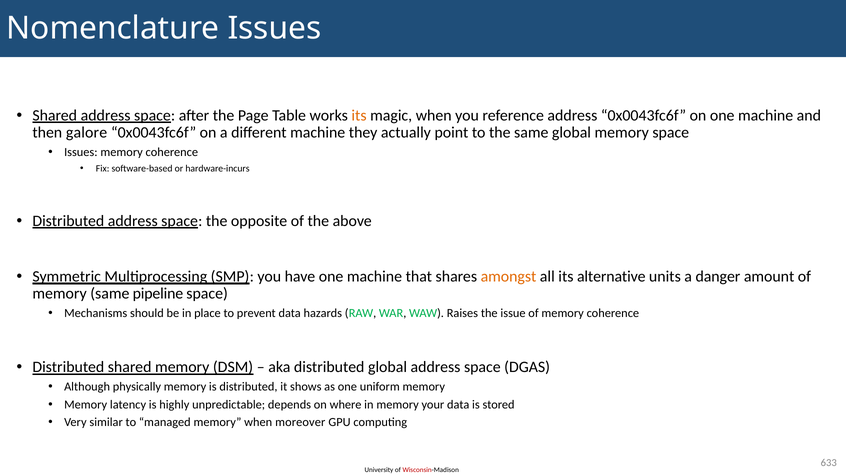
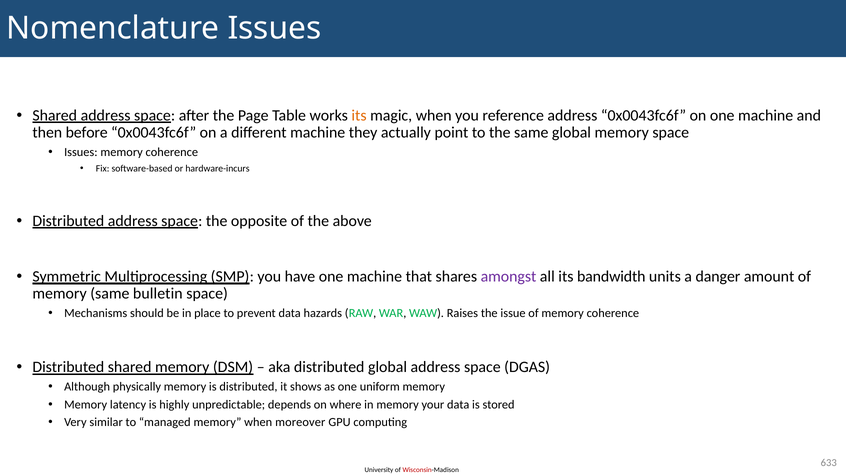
galore: galore -> before
amongst colour: orange -> purple
alternative: alternative -> bandwidth
pipeline: pipeline -> bulletin
